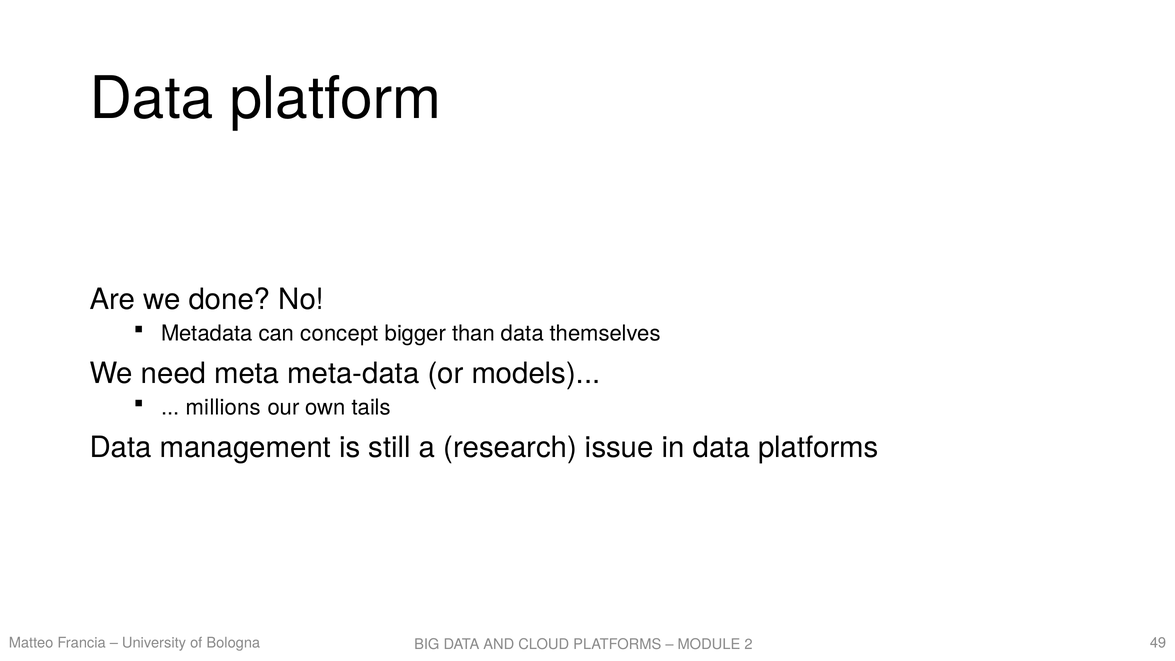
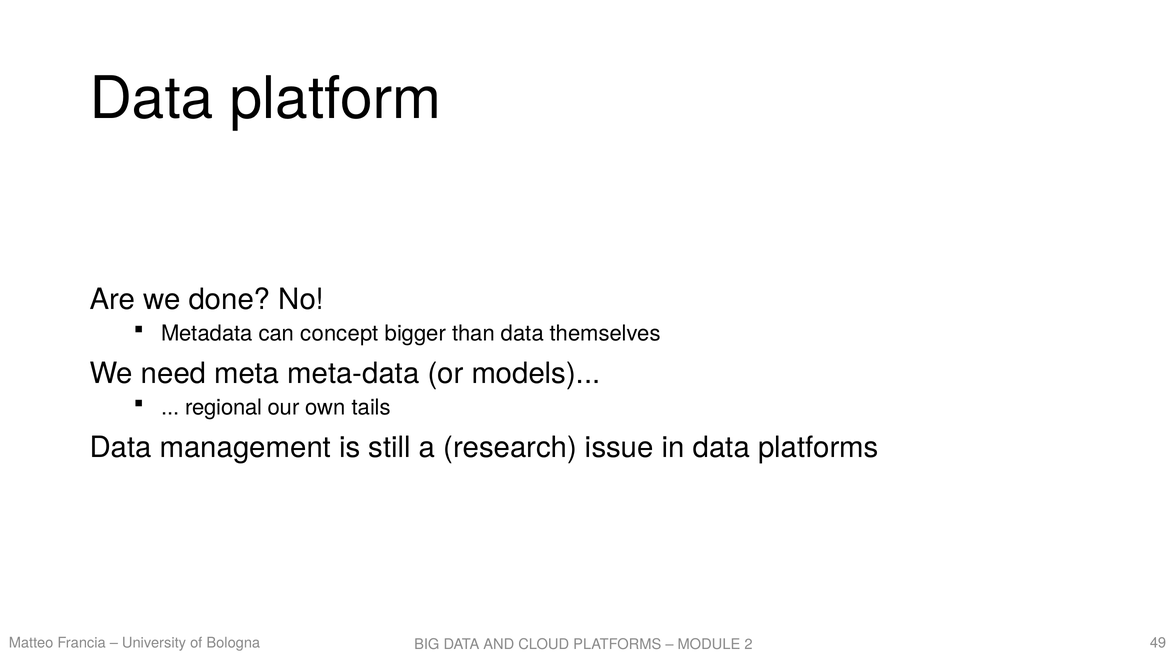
millions: millions -> regional
